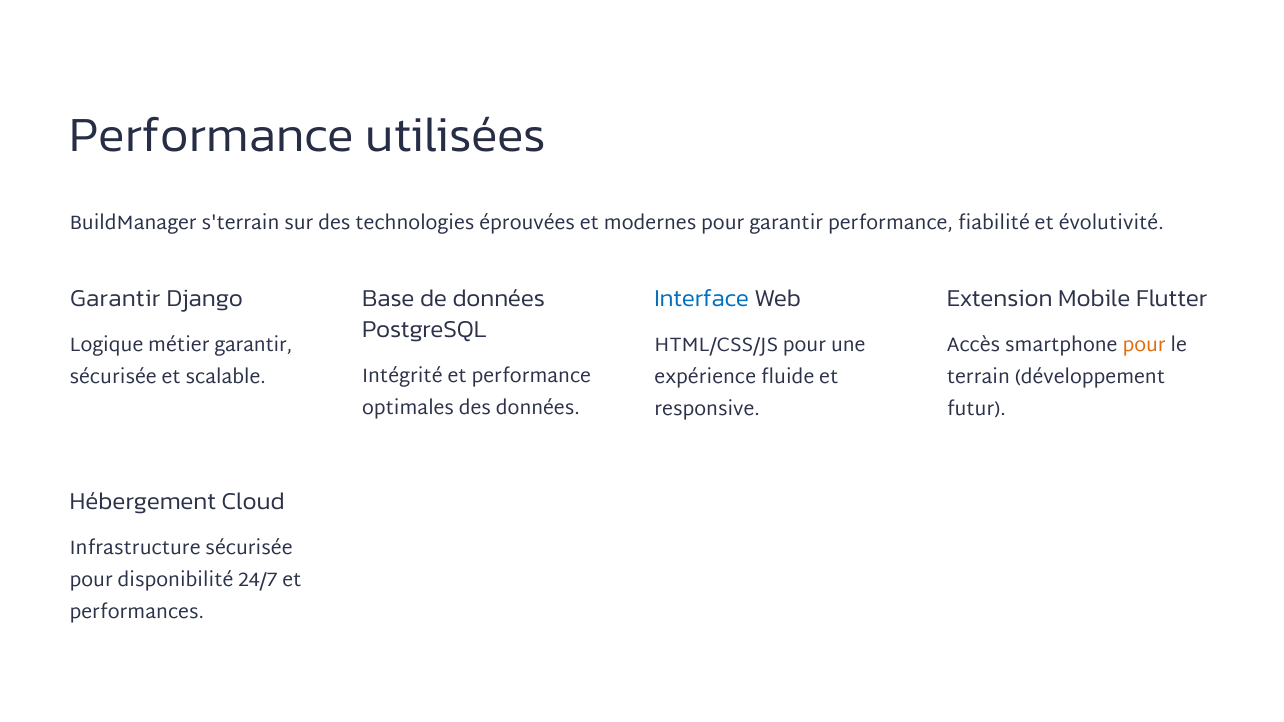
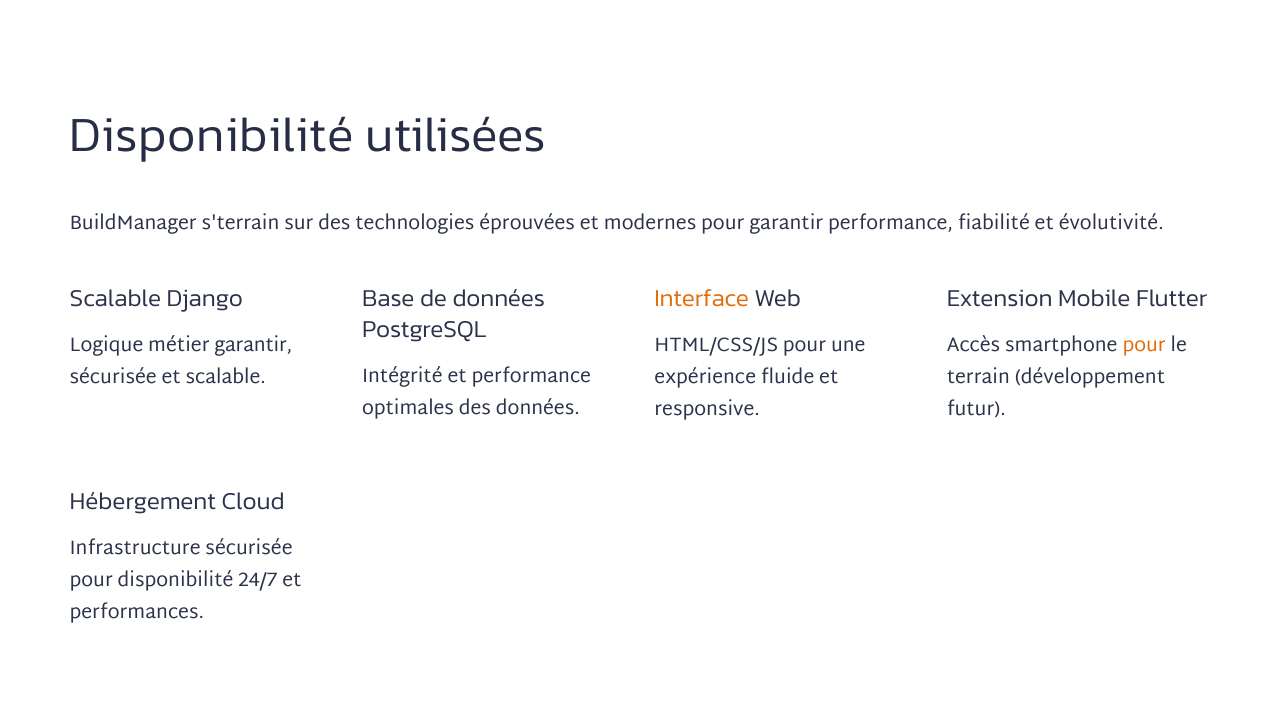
Performance at (212, 135): Performance -> Disponibilité
Garantir at (115, 298): Garantir -> Scalable
Interface colour: blue -> orange
